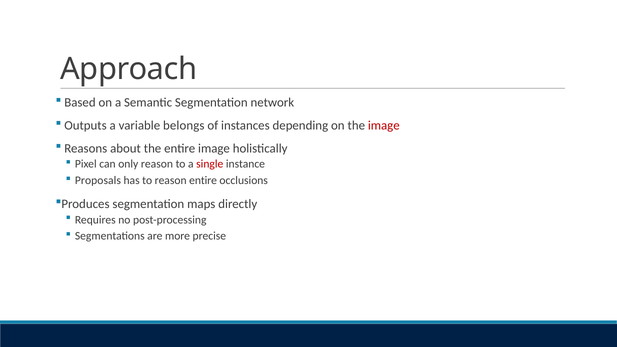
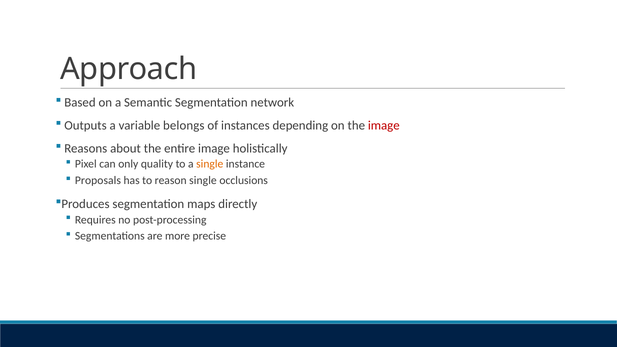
only reason: reason -> quality
single at (210, 164) colour: red -> orange
reason entire: entire -> single
